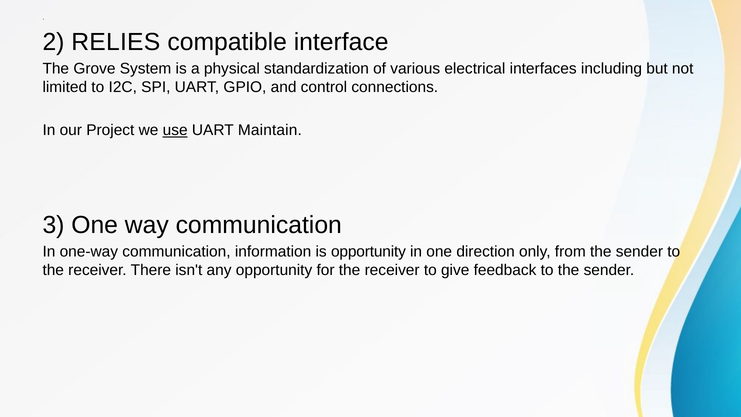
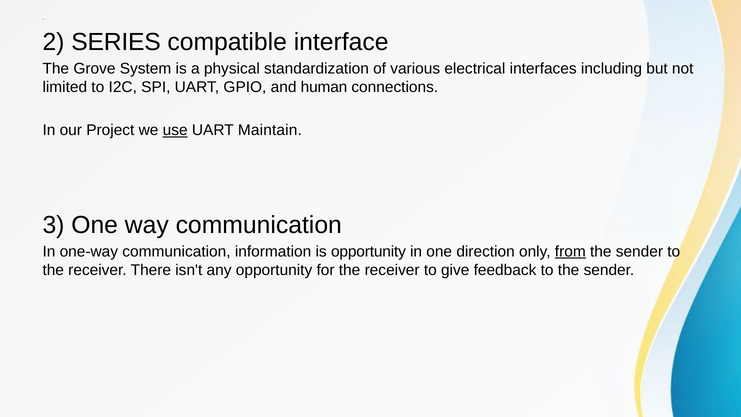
RELIES: RELIES -> SERIES
control: control -> human
from underline: none -> present
